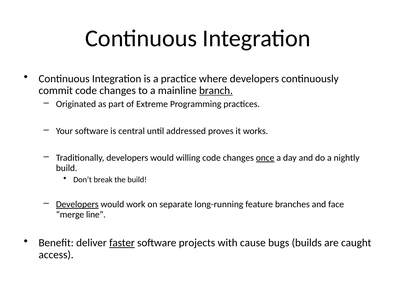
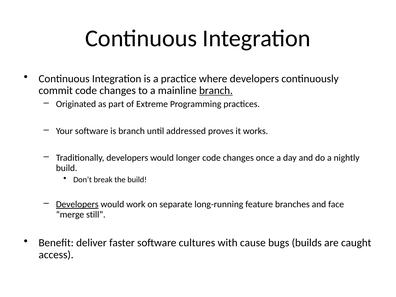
is central: central -> branch
willing: willing -> longer
once underline: present -> none
line: line -> still
faster underline: present -> none
projects: projects -> cultures
